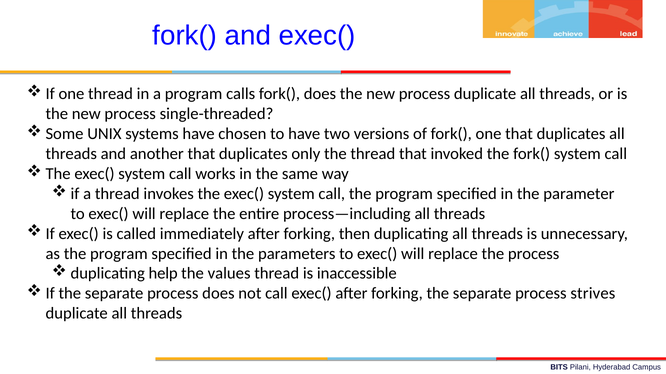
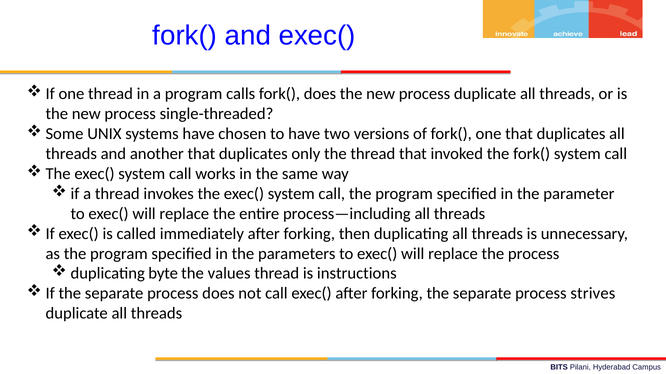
help: help -> byte
inaccessible: inaccessible -> instructions
